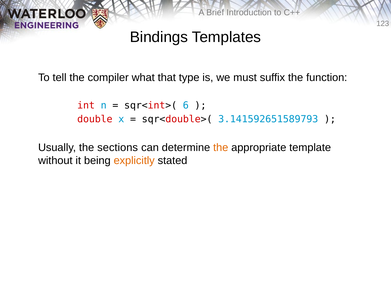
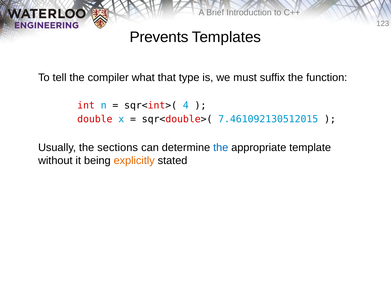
Bindings: Bindings -> Prevents
6: 6 -> 4
3.141592651589793: 3.141592651589793 -> 7.461092130512015
the at (221, 148) colour: orange -> blue
